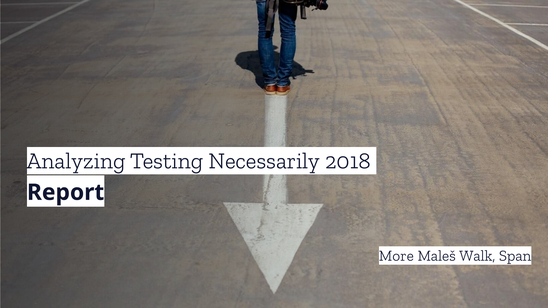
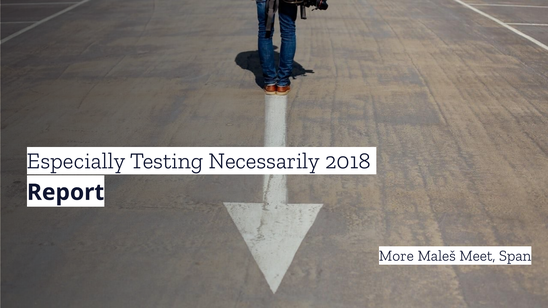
Analyzing: Analyzing -> Especially
Walk: Walk -> Meet
